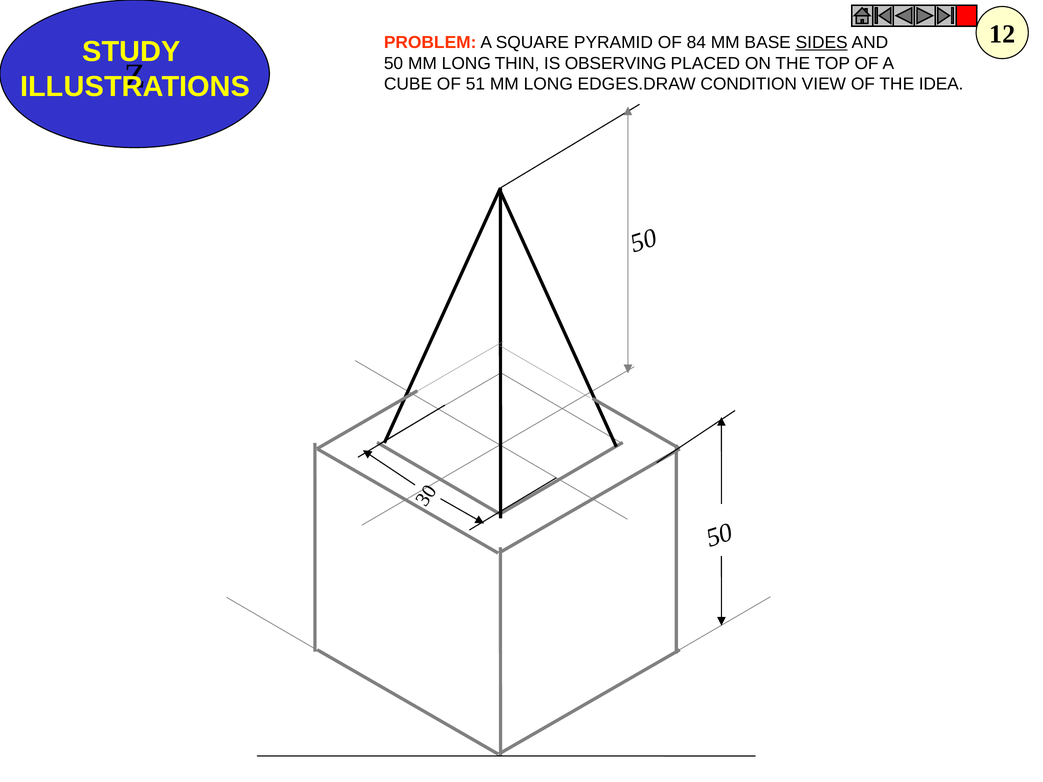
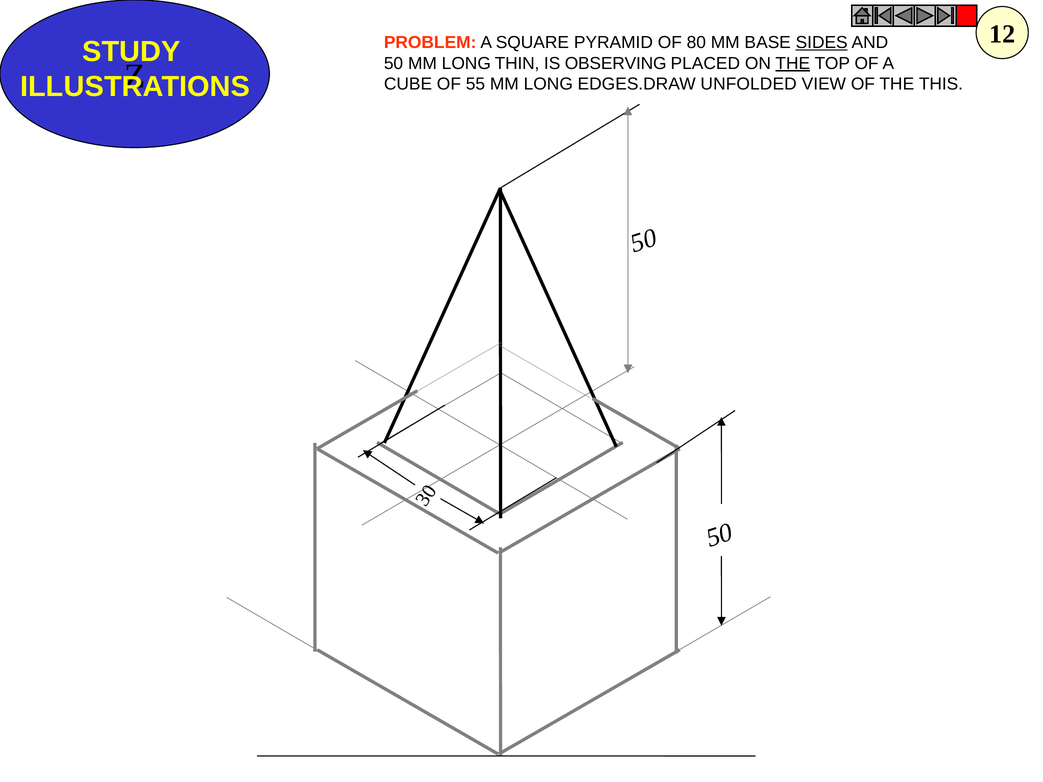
84: 84 -> 80
THE at (793, 63) underline: none -> present
51: 51 -> 55
CONDITION: CONDITION -> UNFOLDED
IDEA: IDEA -> THIS
